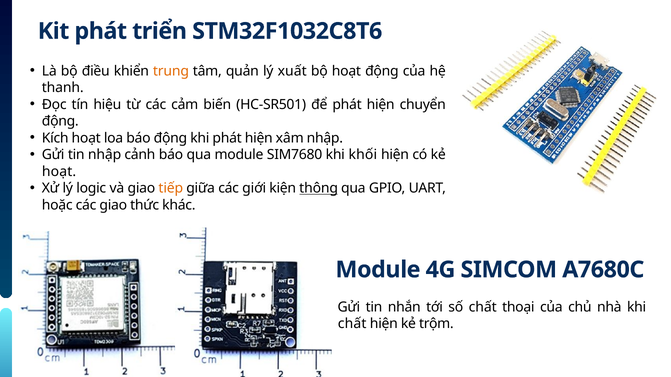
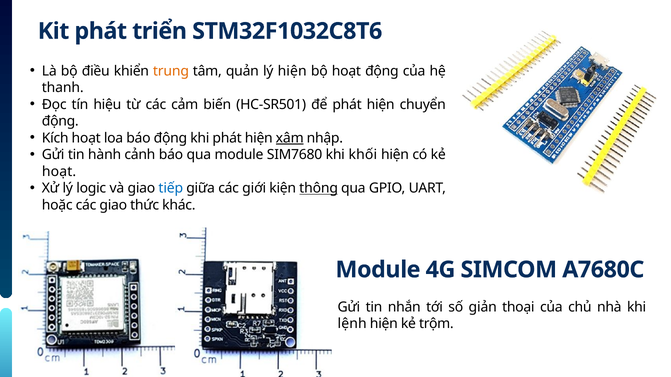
lý xuất: xuất -> hiện
xâm underline: none -> present
tin nhập: nhập -> hành
tiếp colour: orange -> blue
số chất: chất -> giản
chất at (352, 324): chất -> lệnh
